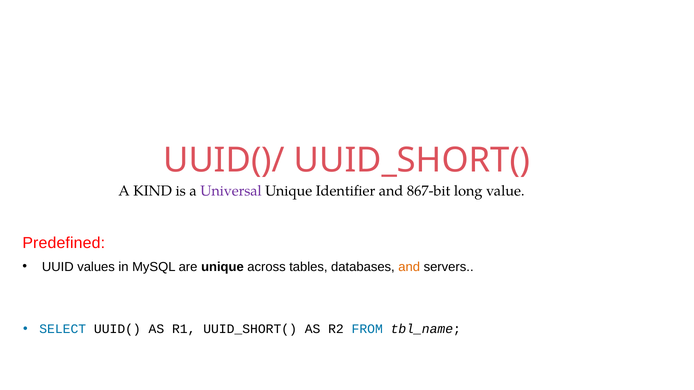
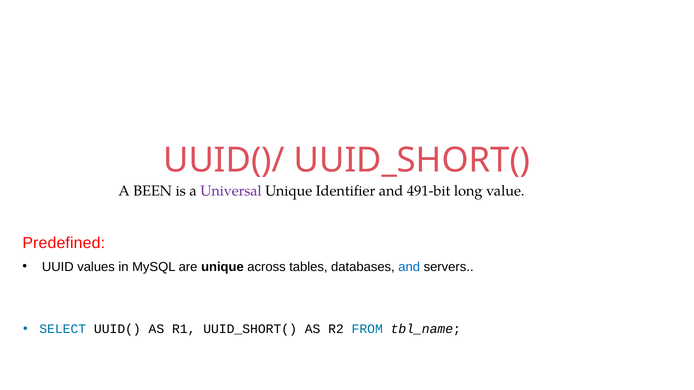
KIND: KIND -> BEEN
867-bit: 867-bit -> 491-bit
and at (409, 267) colour: orange -> blue
